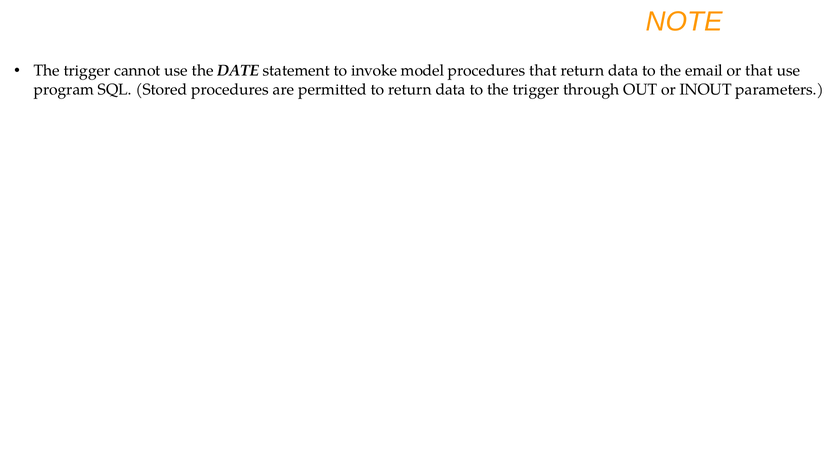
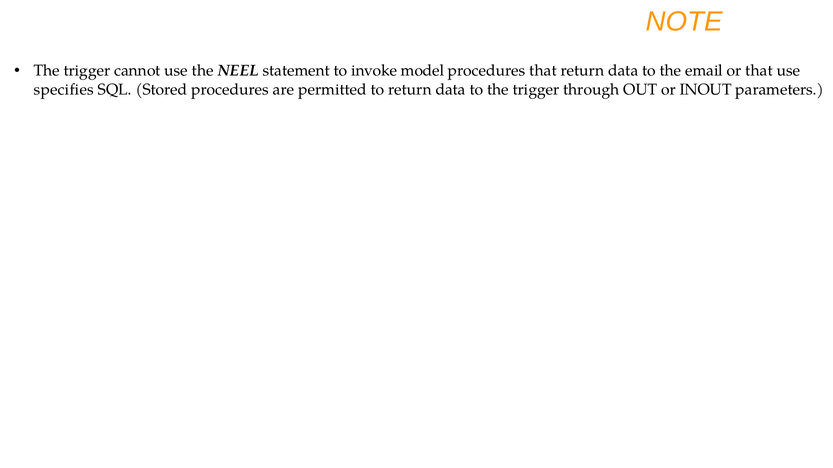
DATE: DATE -> NEEL
program: program -> specifies
